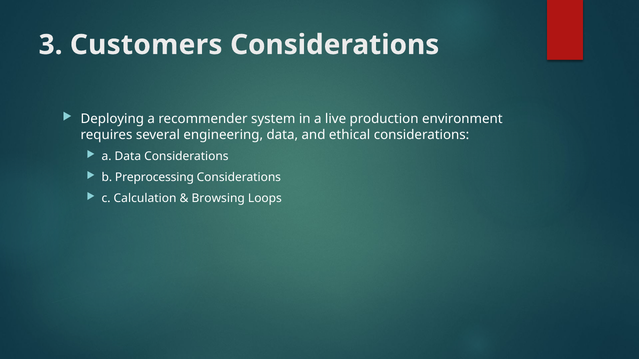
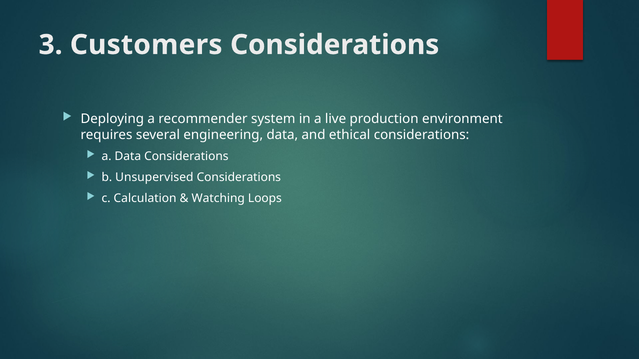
Preprocessing: Preprocessing -> Unsupervised
Browsing: Browsing -> Watching
